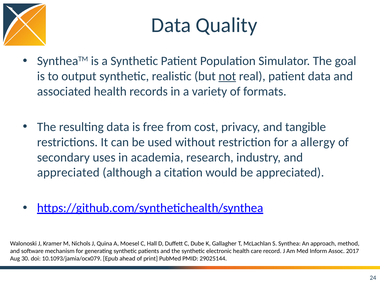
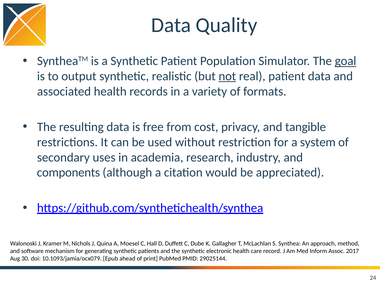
goal underline: none -> present
allergy: allergy -> system
appreciated at (68, 173): appreciated -> components
